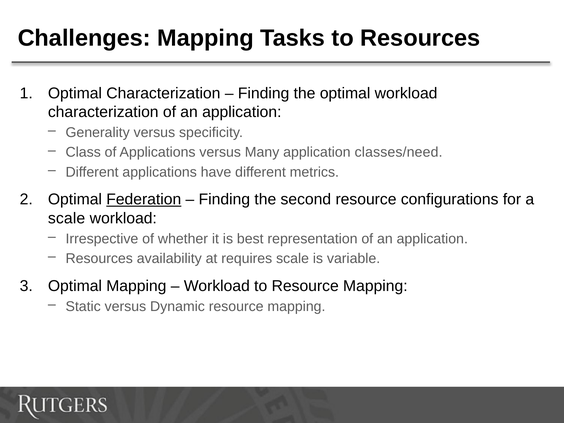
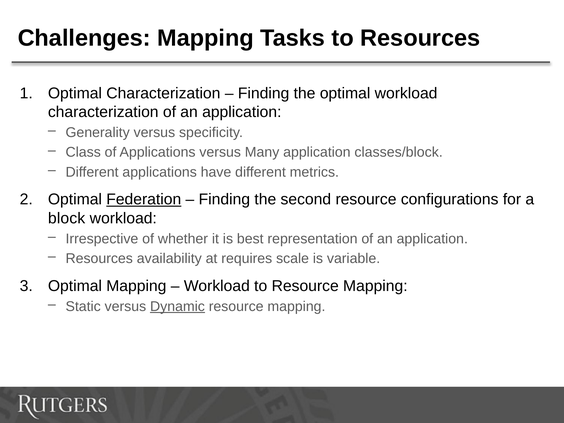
classes/need: classes/need -> classes/block
scale at (67, 218): scale -> block
Dynamic underline: none -> present
